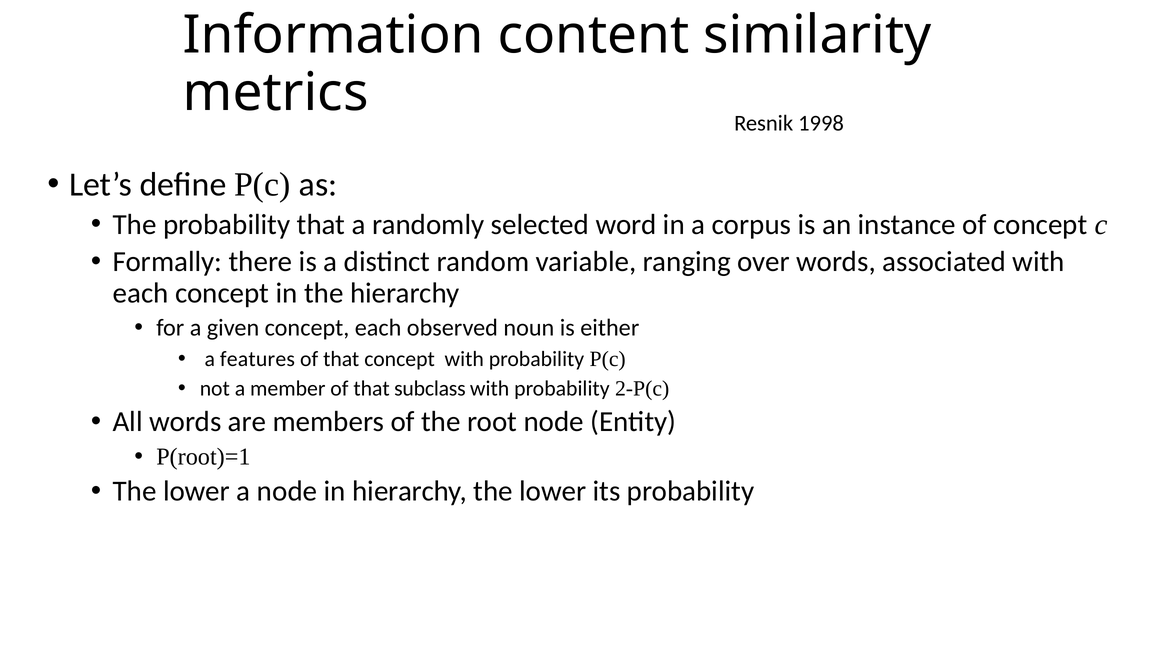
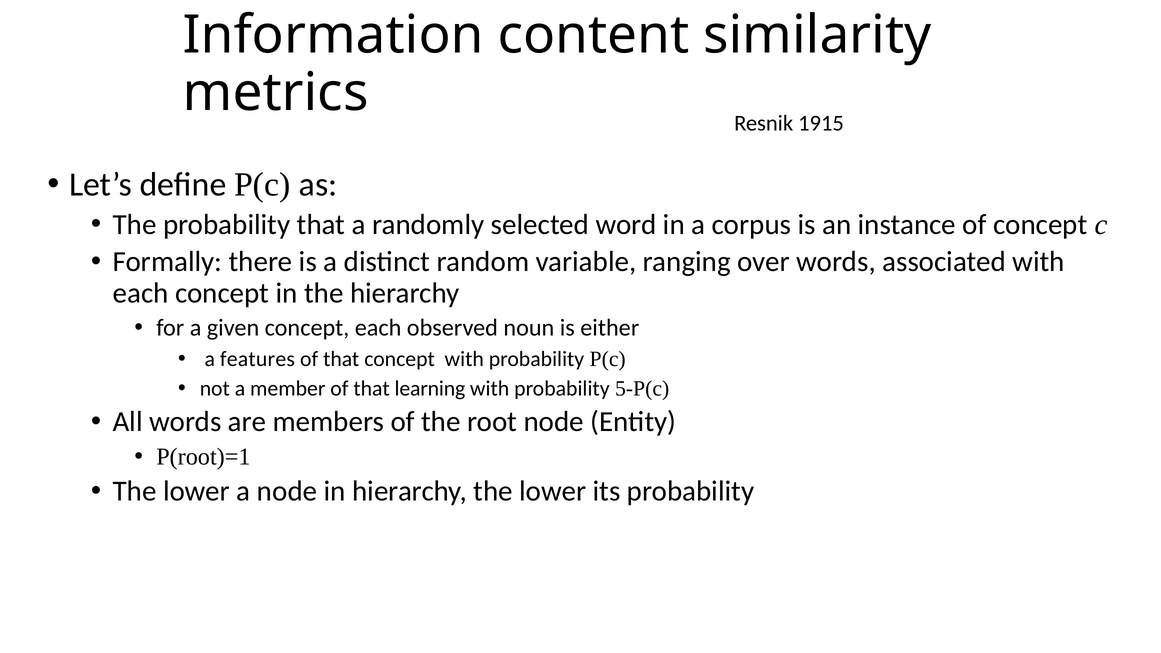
1998: 1998 -> 1915
subclass: subclass -> learning
2-P(c: 2-P(c -> 5-P(c
